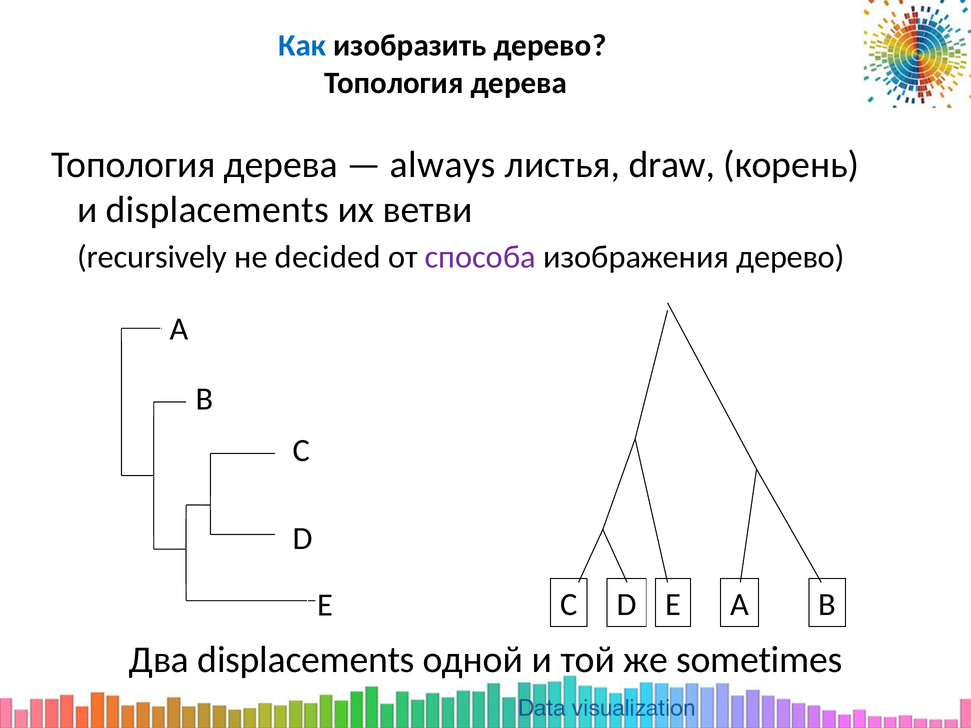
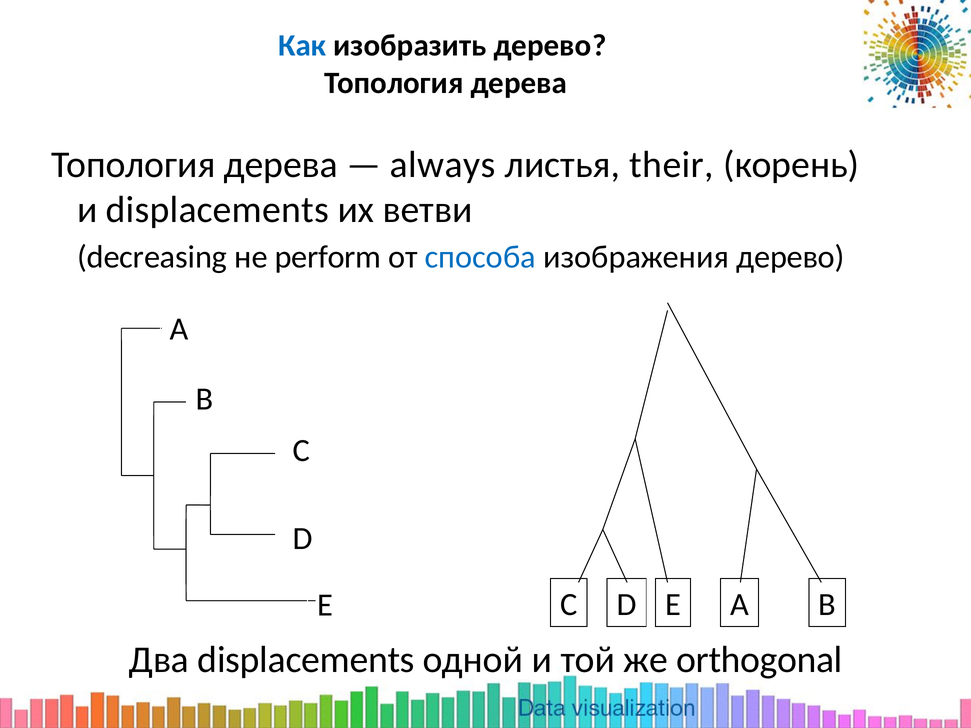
draw: draw -> their
recursively: recursively -> decreasing
decided: decided -> perform
способа colour: purple -> blue
sometimes: sometimes -> orthogonal
